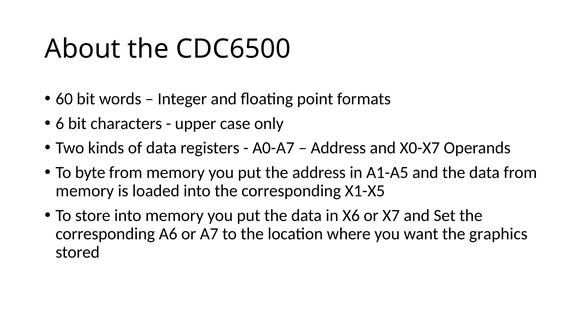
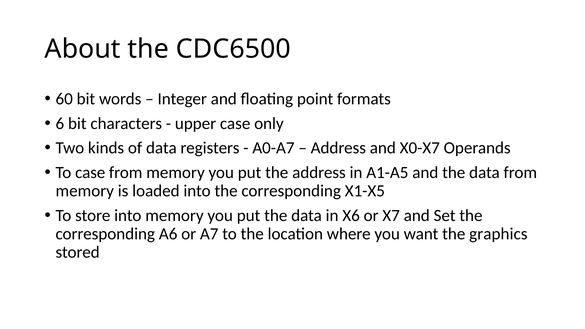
To byte: byte -> case
